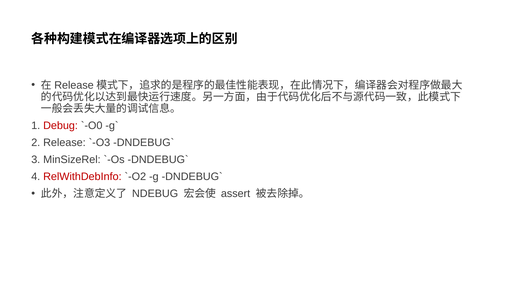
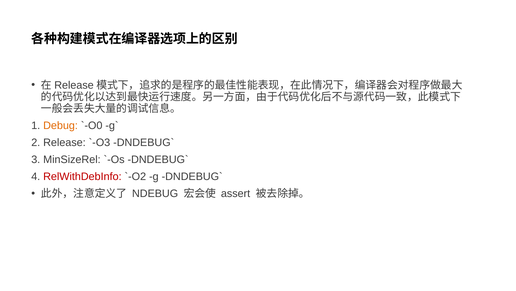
Debug colour: red -> orange
